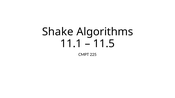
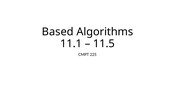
Shake: Shake -> Based
